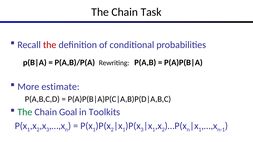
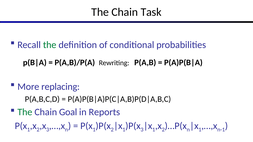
the at (50, 45) colour: red -> green
estimate: estimate -> replacing
Toolkits: Toolkits -> Reports
